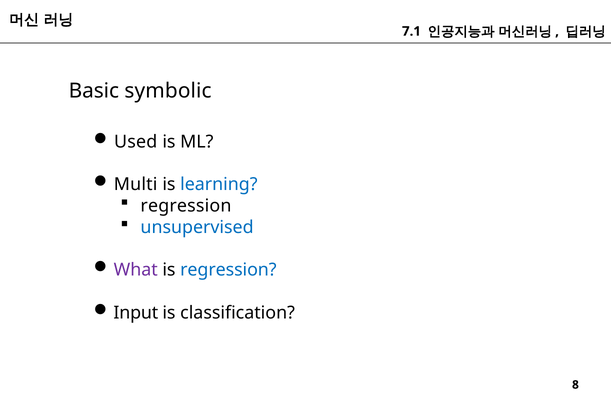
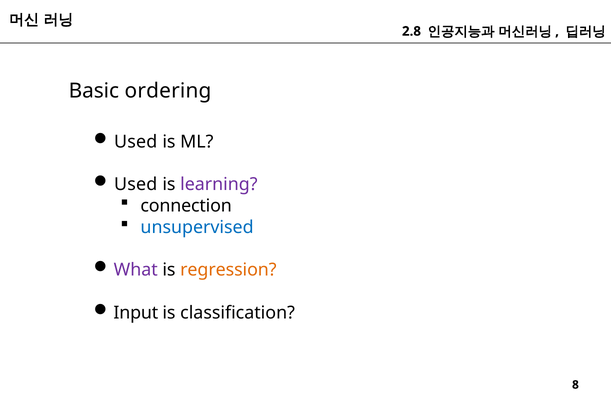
7.1: 7.1 -> 2.8
symbolic: symbolic -> ordering
Multi at (136, 185): Multi -> Used
learning colour: blue -> purple
regression at (186, 206): regression -> connection
regression at (228, 270) colour: blue -> orange
